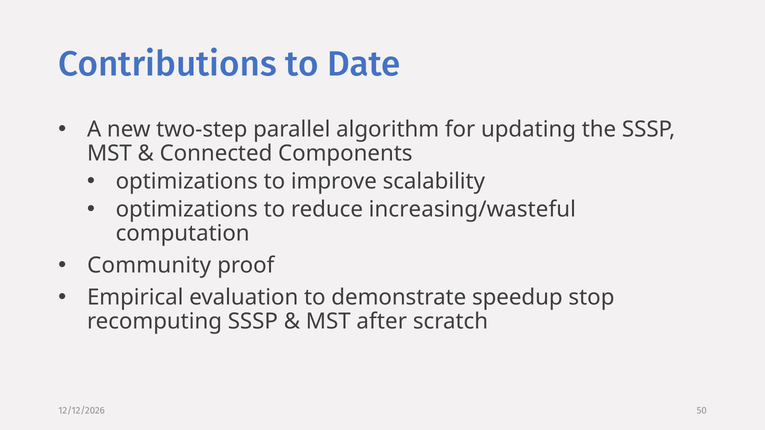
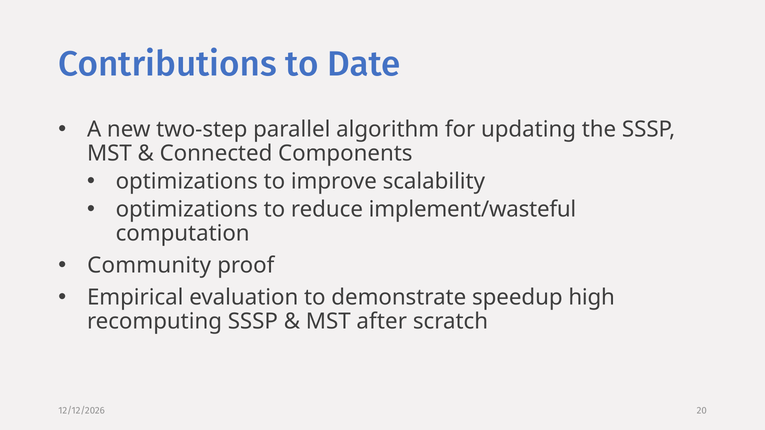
increasing/wasteful: increasing/wasteful -> implement/wasteful
stop: stop -> high
50: 50 -> 20
